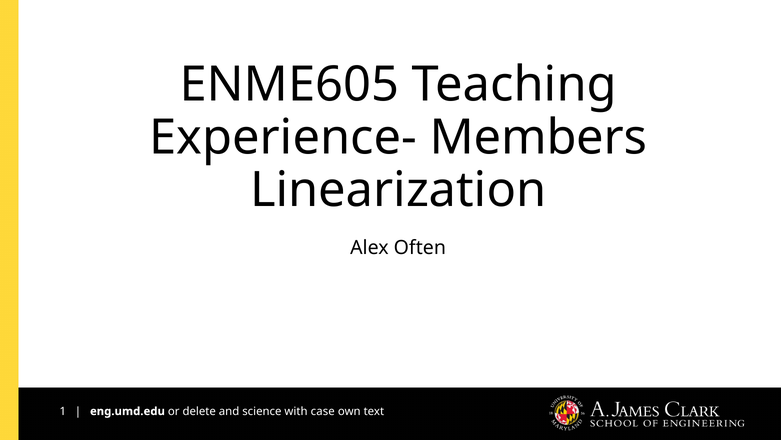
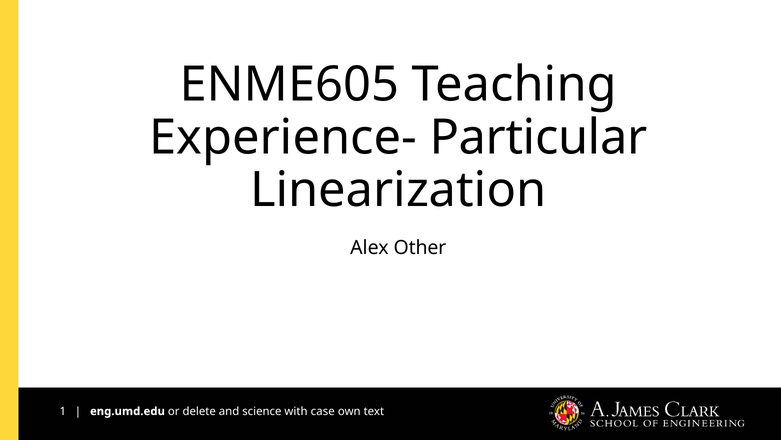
Members: Members -> Particular
Often: Often -> Other
